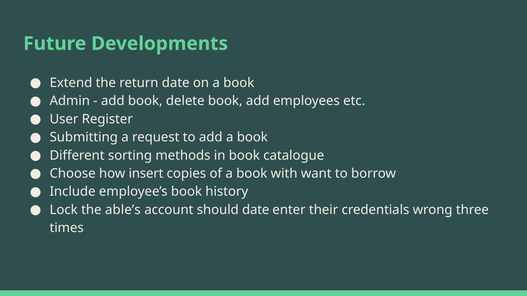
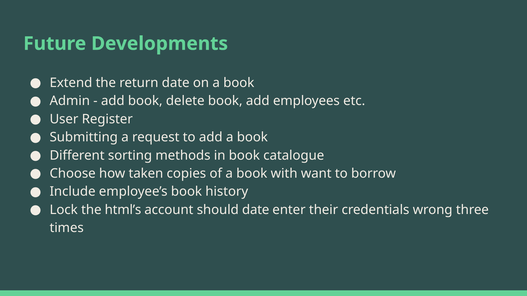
insert: insert -> taken
able’s: able’s -> html’s
